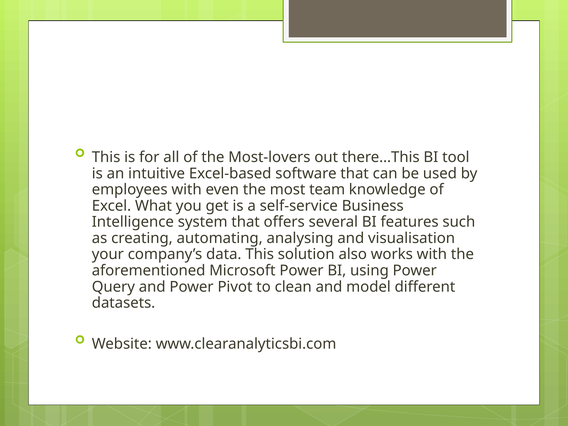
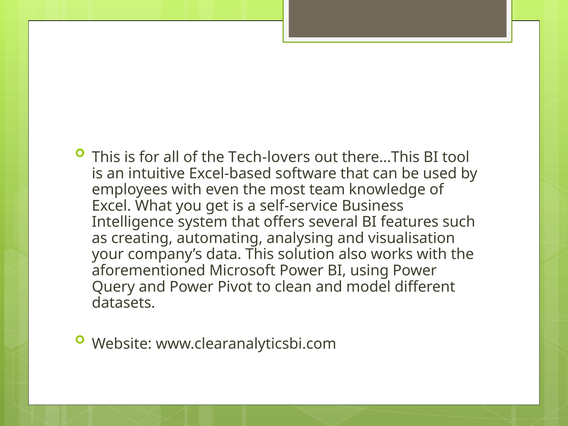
Most-lovers: Most-lovers -> Tech-lovers
